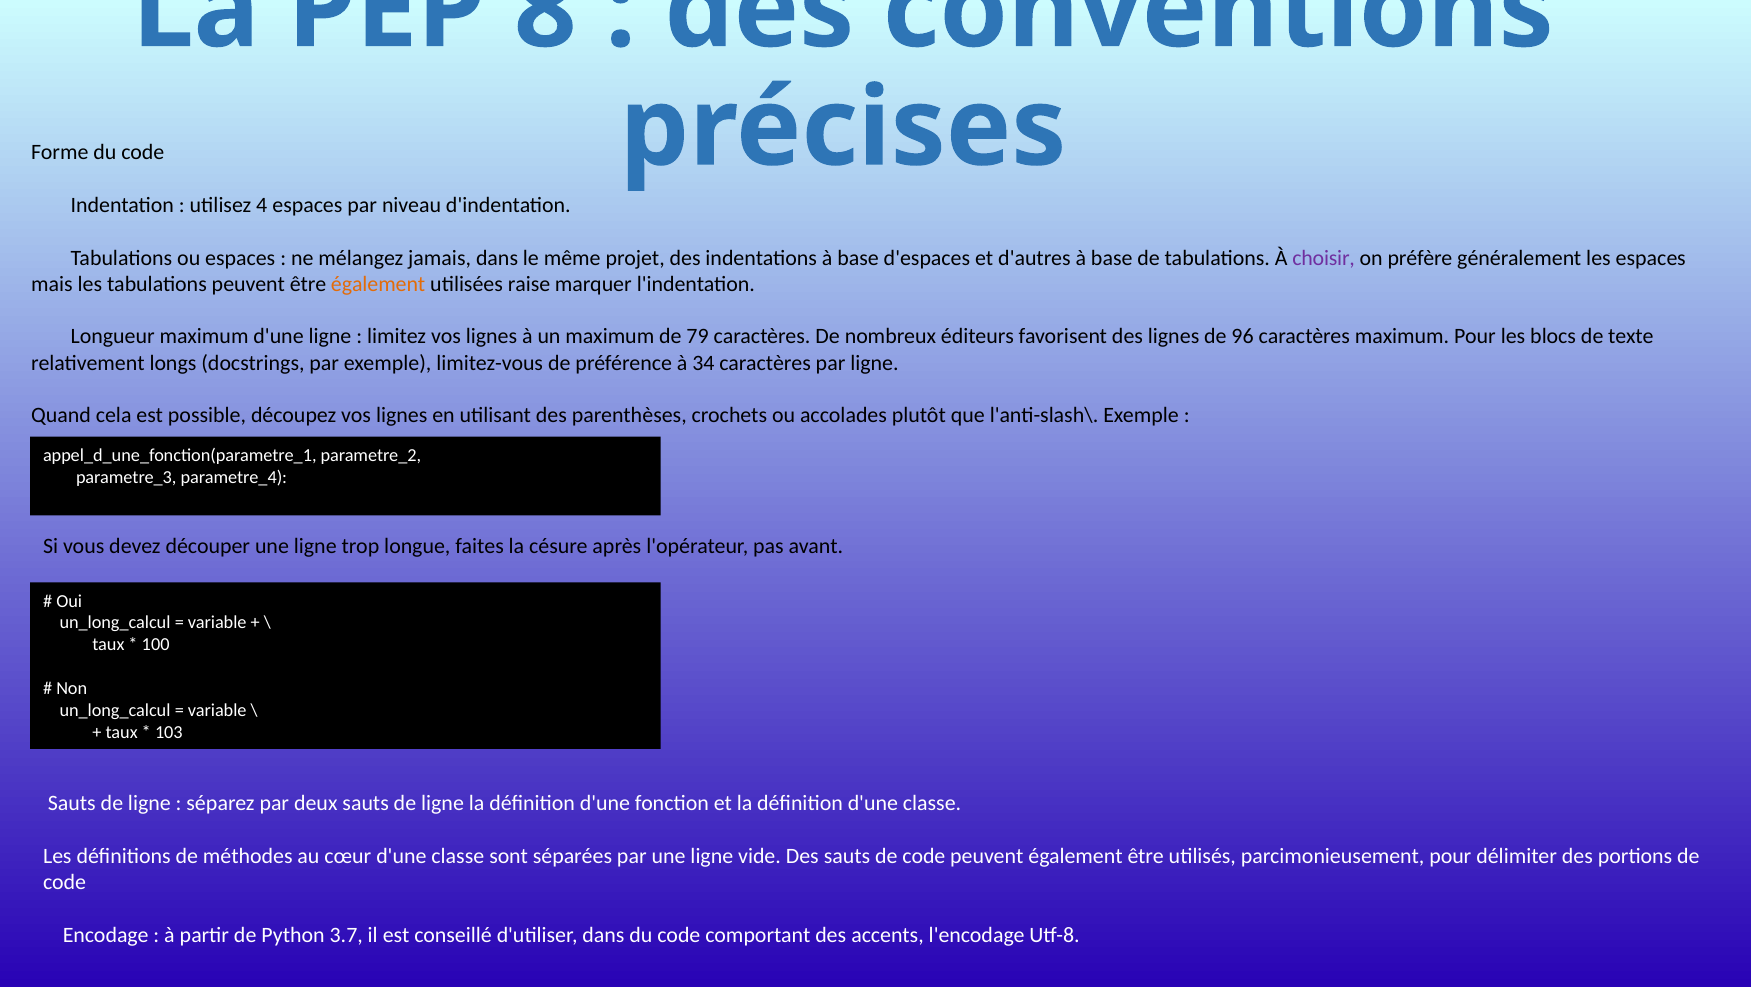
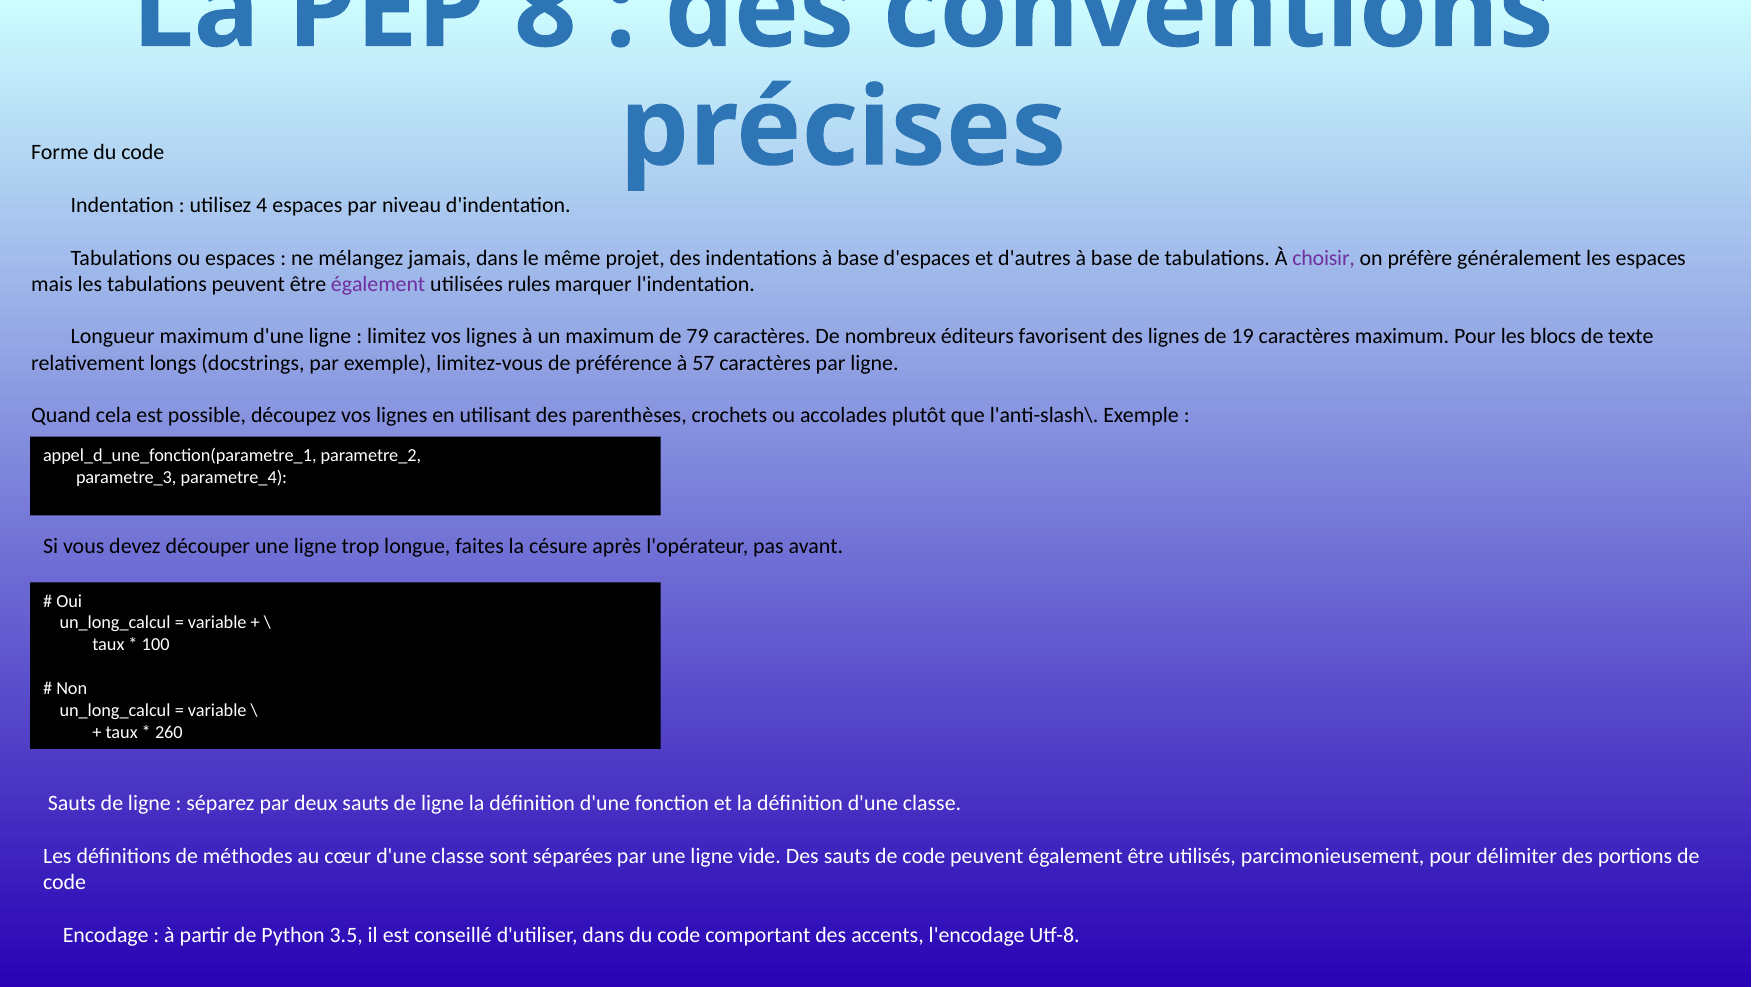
également at (378, 284) colour: orange -> purple
raise: raise -> rules
96: 96 -> 19
34: 34 -> 57
103: 103 -> 260
3.7: 3.7 -> 3.5
